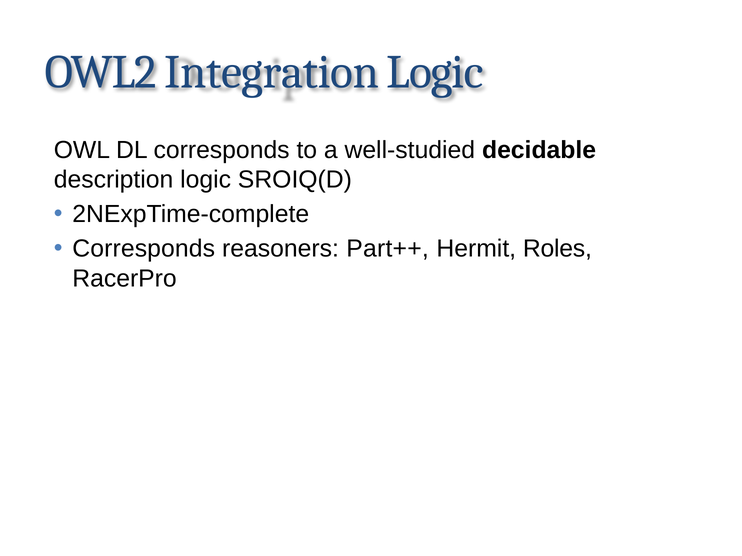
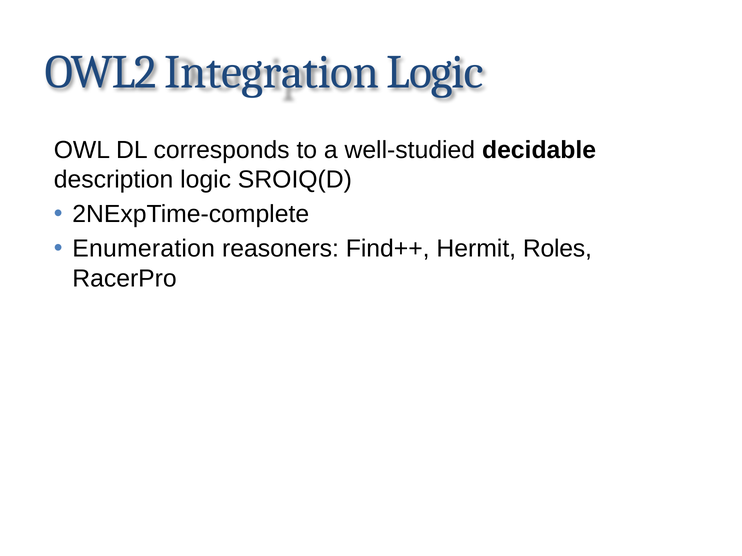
Corresponds at (144, 249): Corresponds -> Enumeration
Part++: Part++ -> Find++
